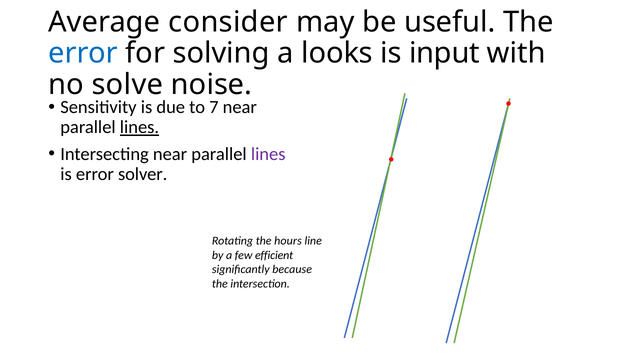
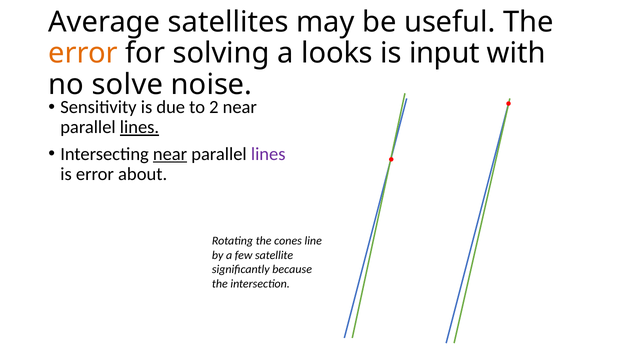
consider: consider -> satellites
error at (83, 53) colour: blue -> orange
7: 7 -> 2
near at (170, 154) underline: none -> present
solver: solver -> about
hours: hours -> cones
efficient: efficient -> satellite
